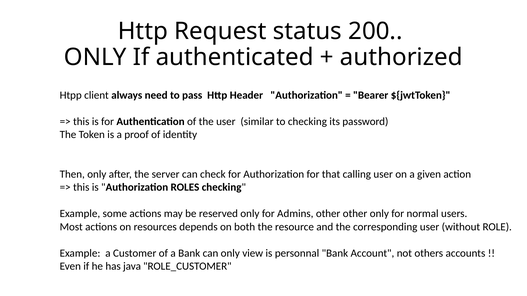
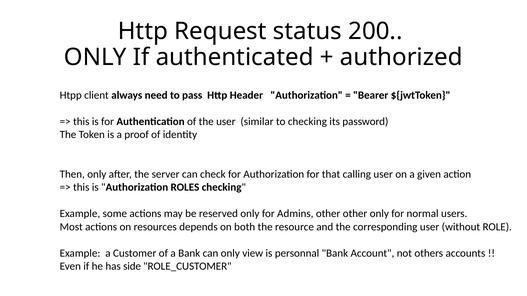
java: java -> side
